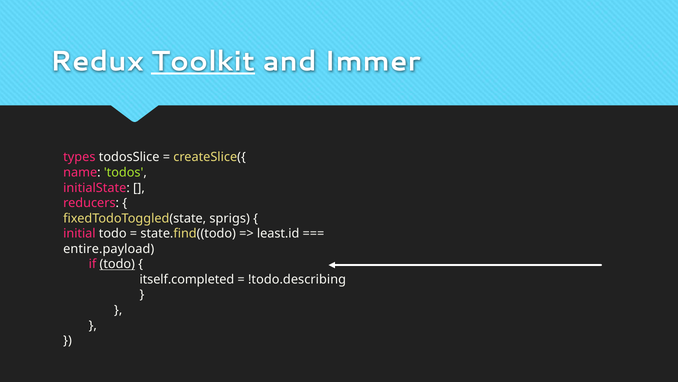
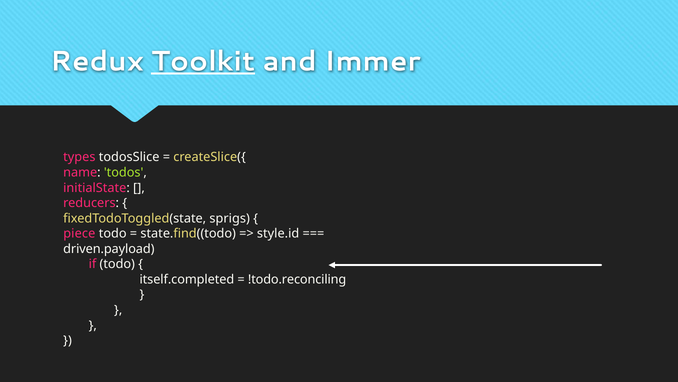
initial: initial -> piece
least.id: least.id -> style.id
entire.payload: entire.payload -> driven.payload
todo at (117, 264) underline: present -> none
!todo.describing: !todo.describing -> !todo.reconciling
